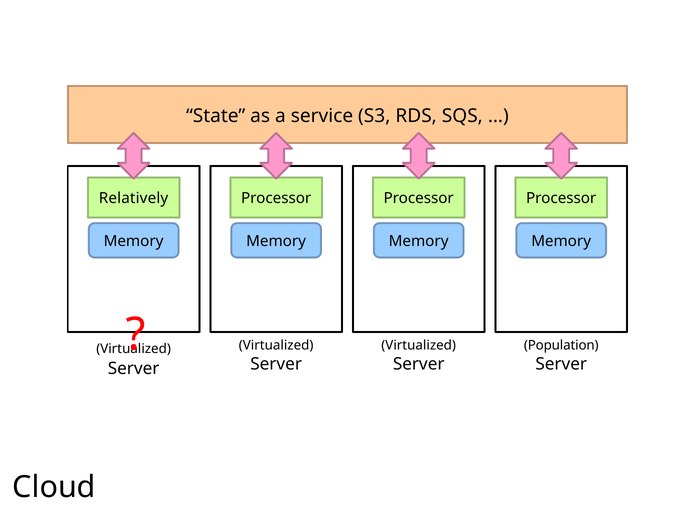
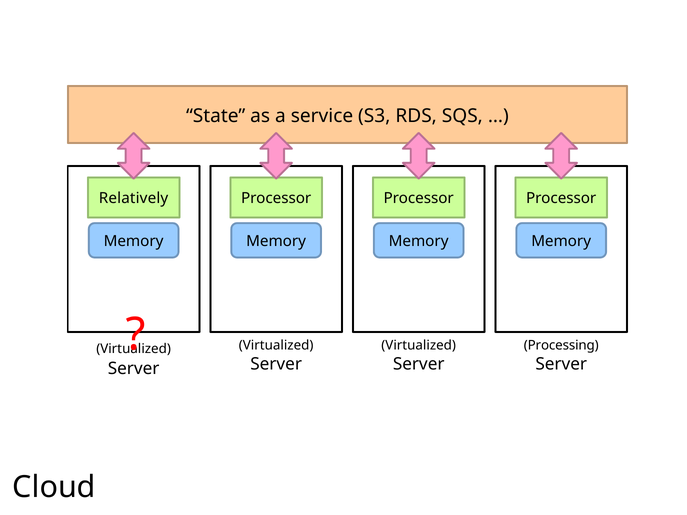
Population: Population -> Processing
